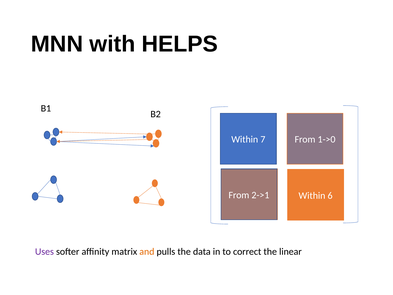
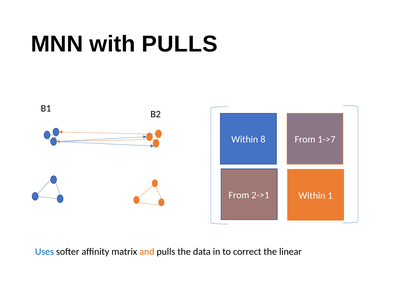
with HELPS: HELPS -> PULLS
7: 7 -> 8
1->0: 1->0 -> 1->7
6: 6 -> 1
Uses colour: purple -> blue
